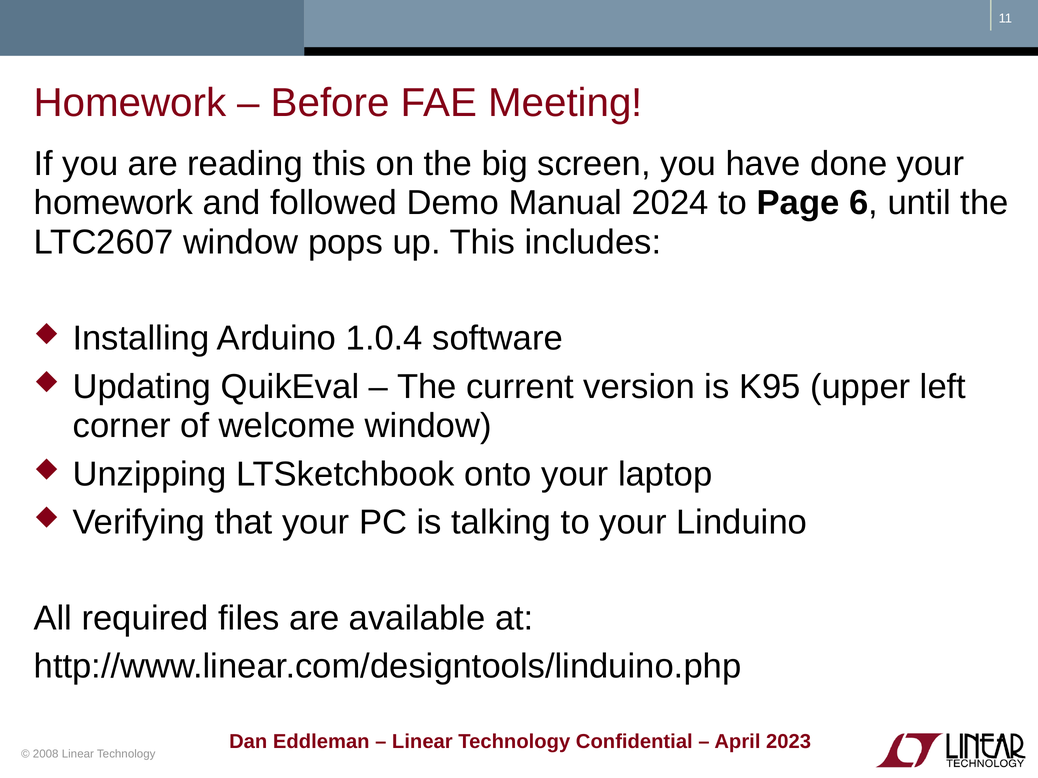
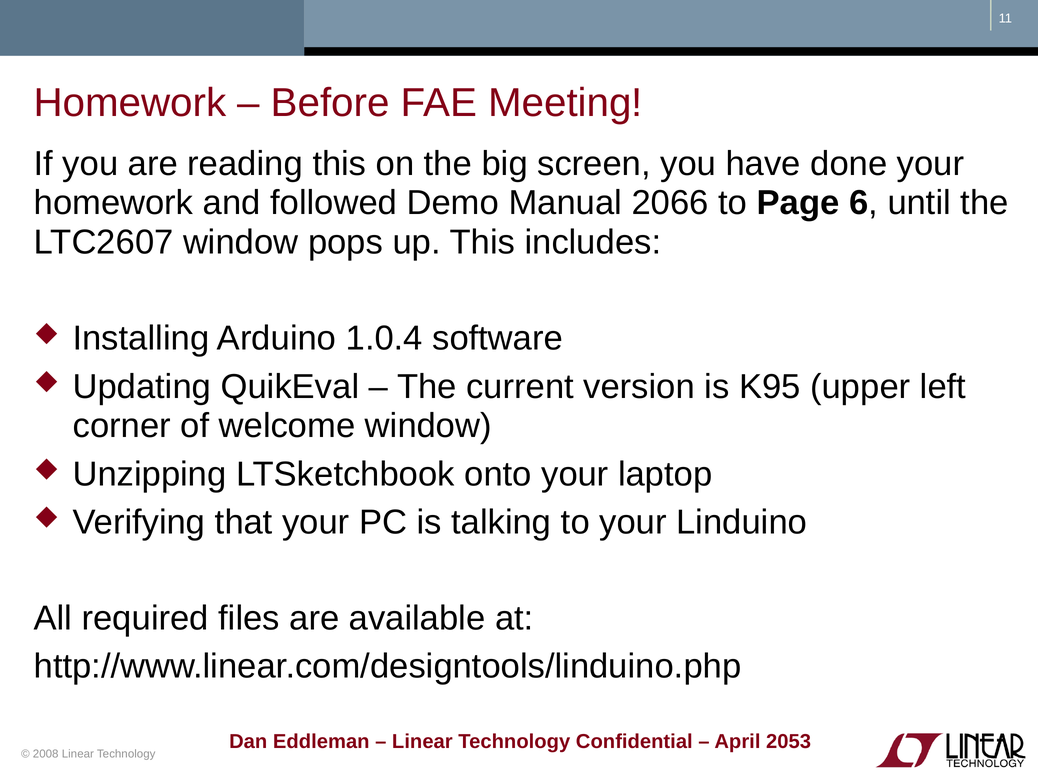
2024: 2024 -> 2066
2023: 2023 -> 2053
